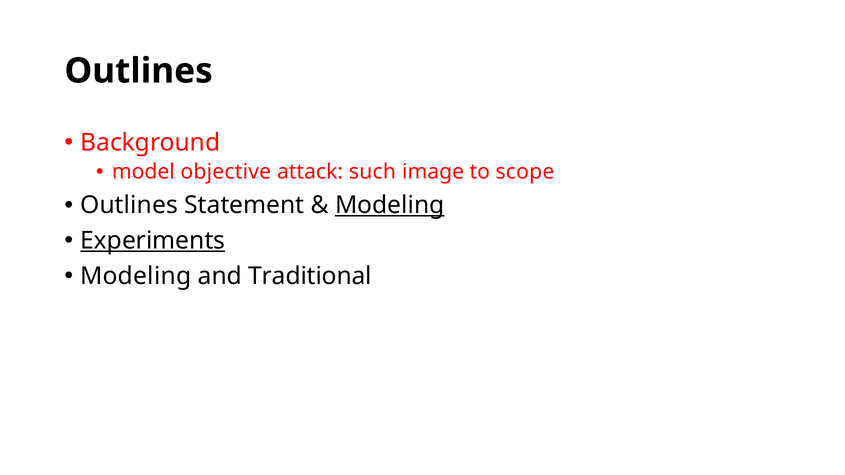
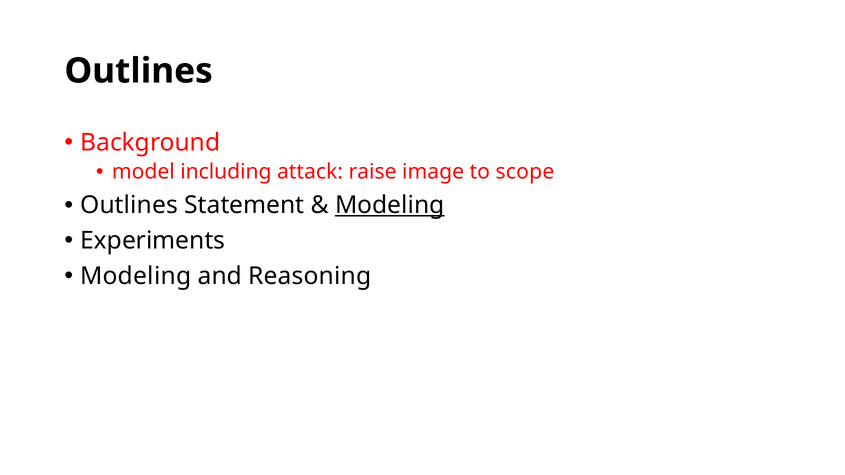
objective: objective -> including
such: such -> raise
Experiments underline: present -> none
Traditional: Traditional -> Reasoning
